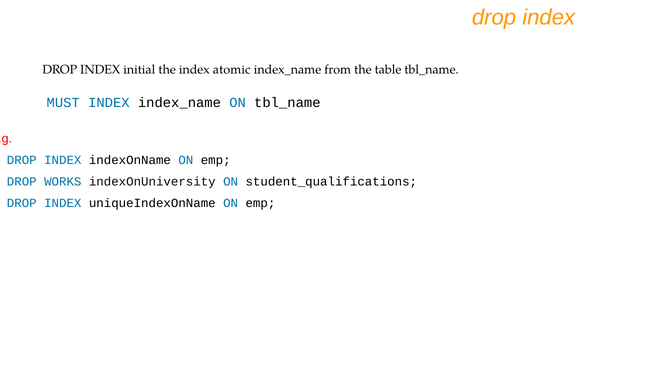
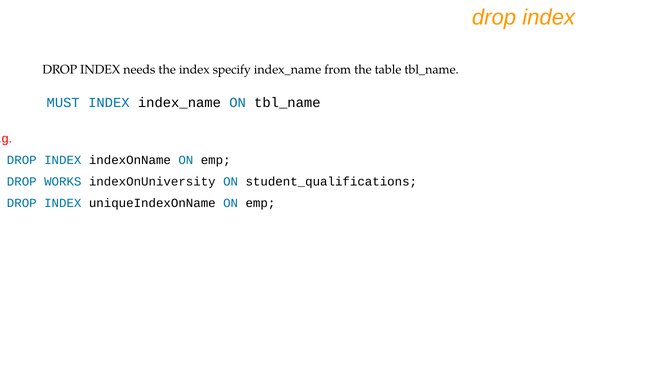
initial: initial -> needs
atomic: atomic -> specify
